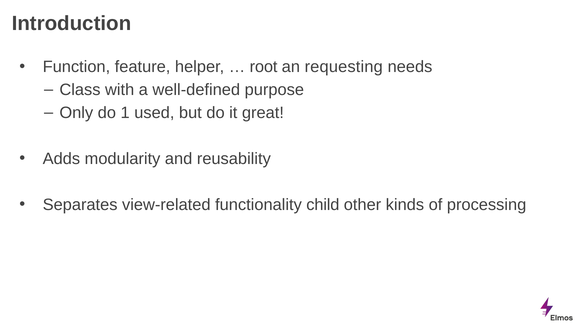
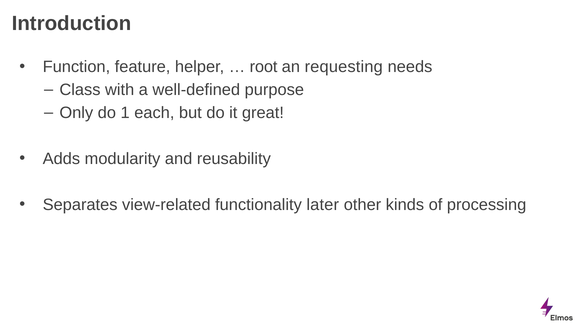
used: used -> each
child: child -> later
